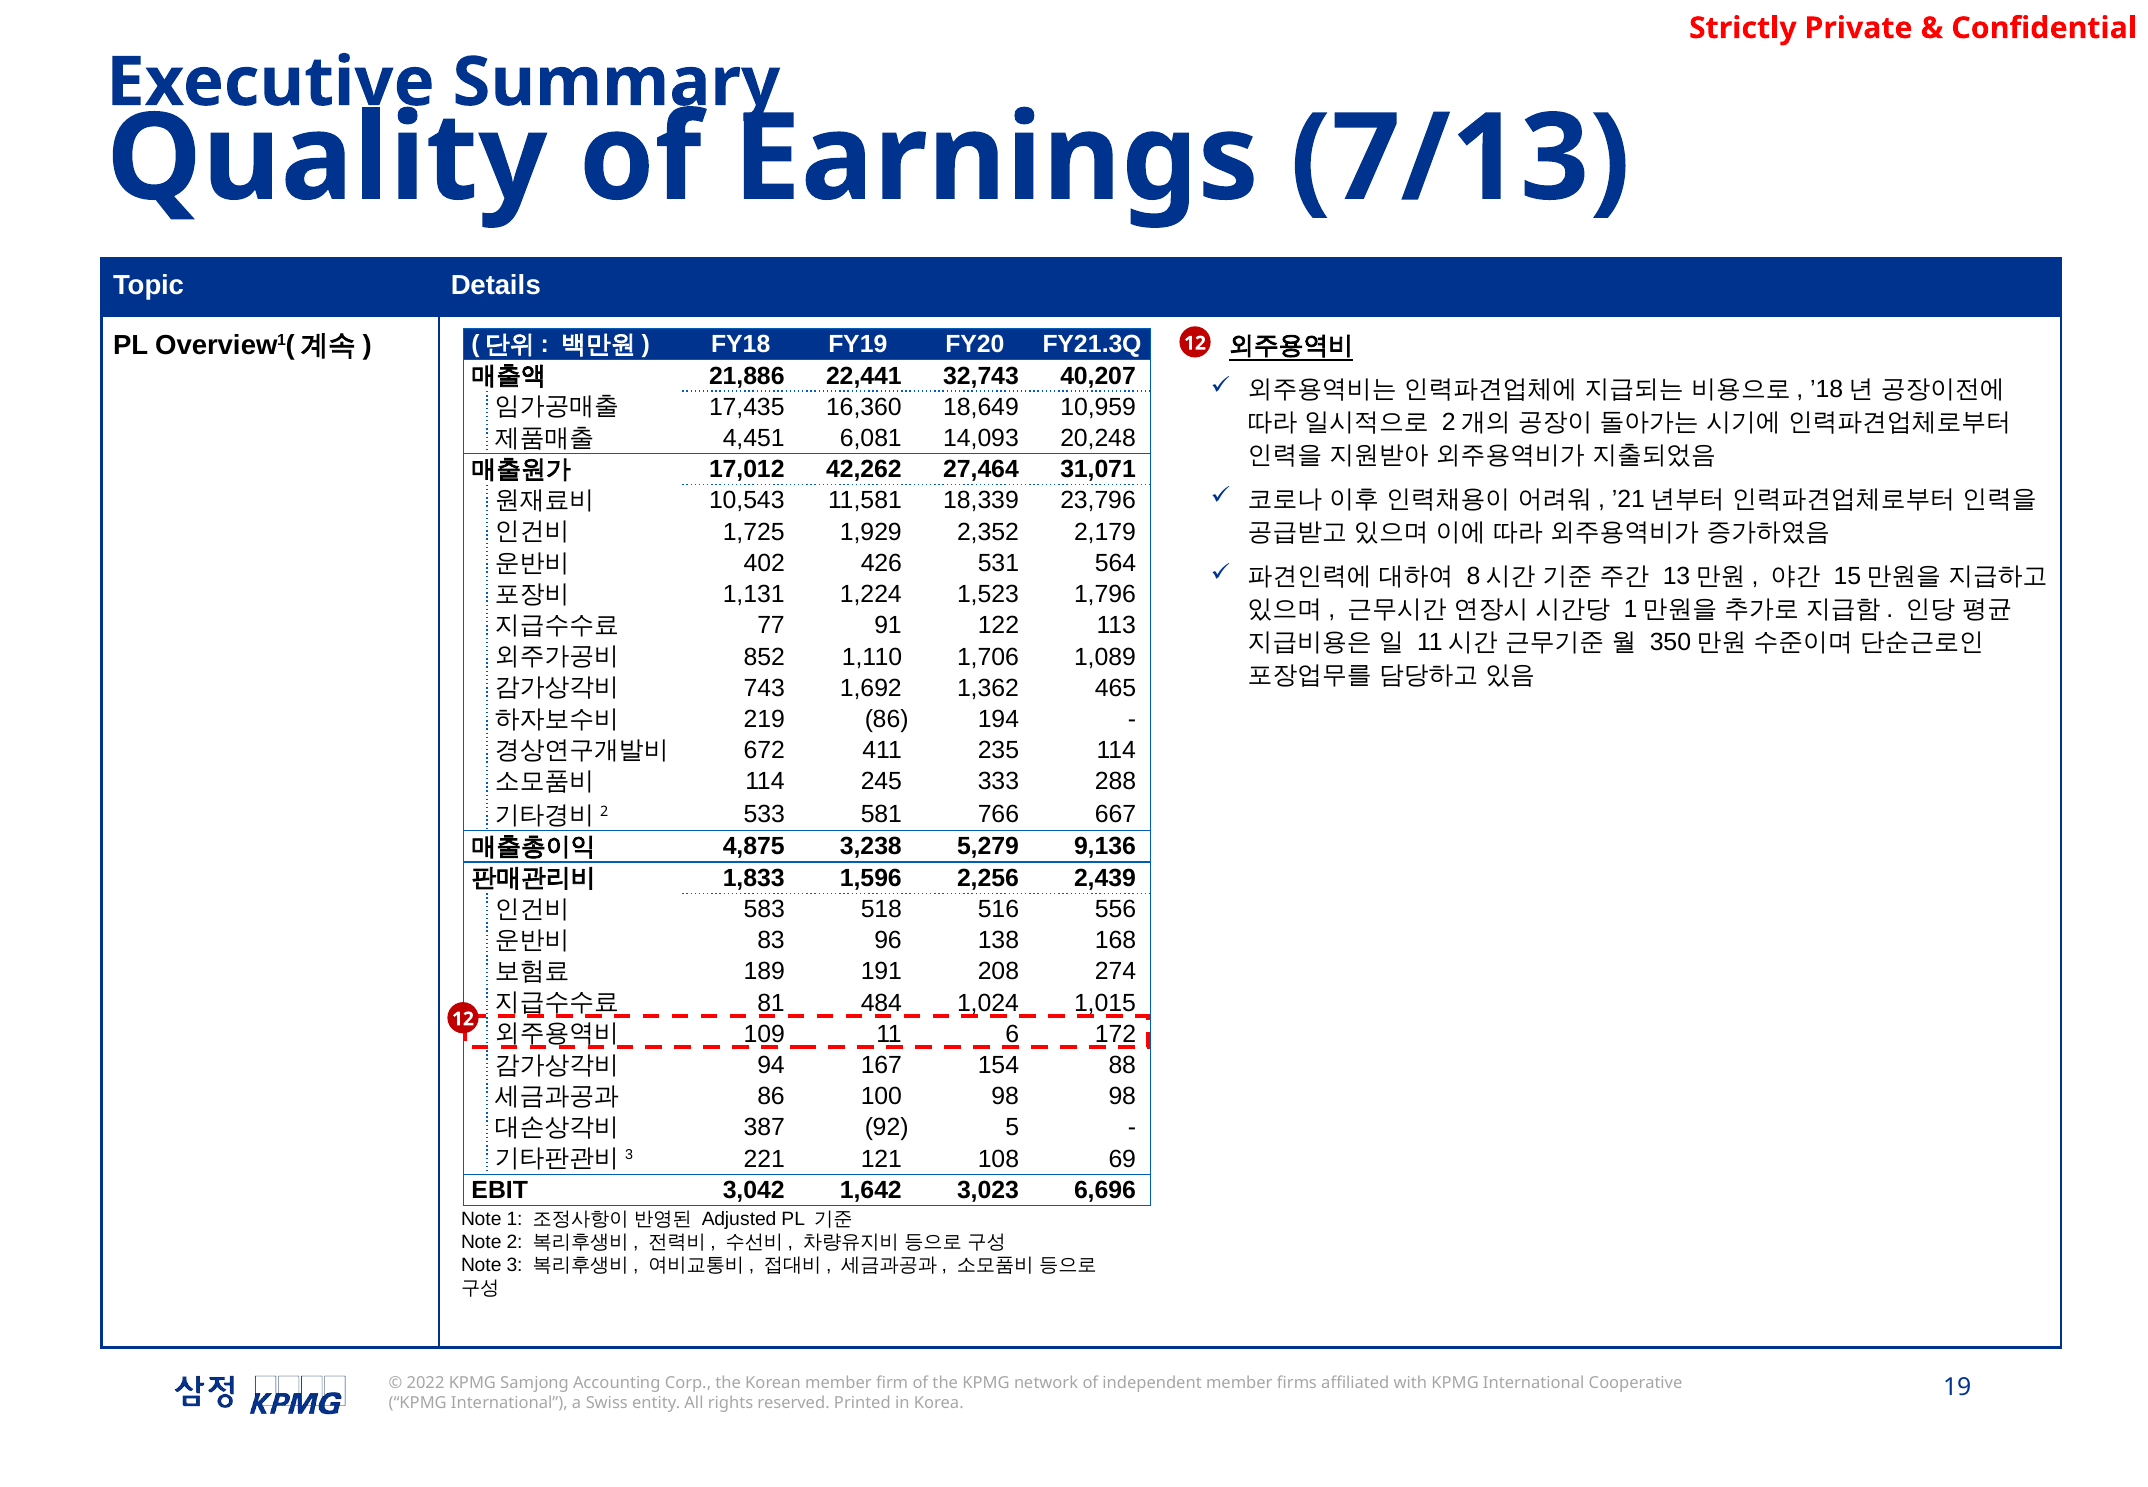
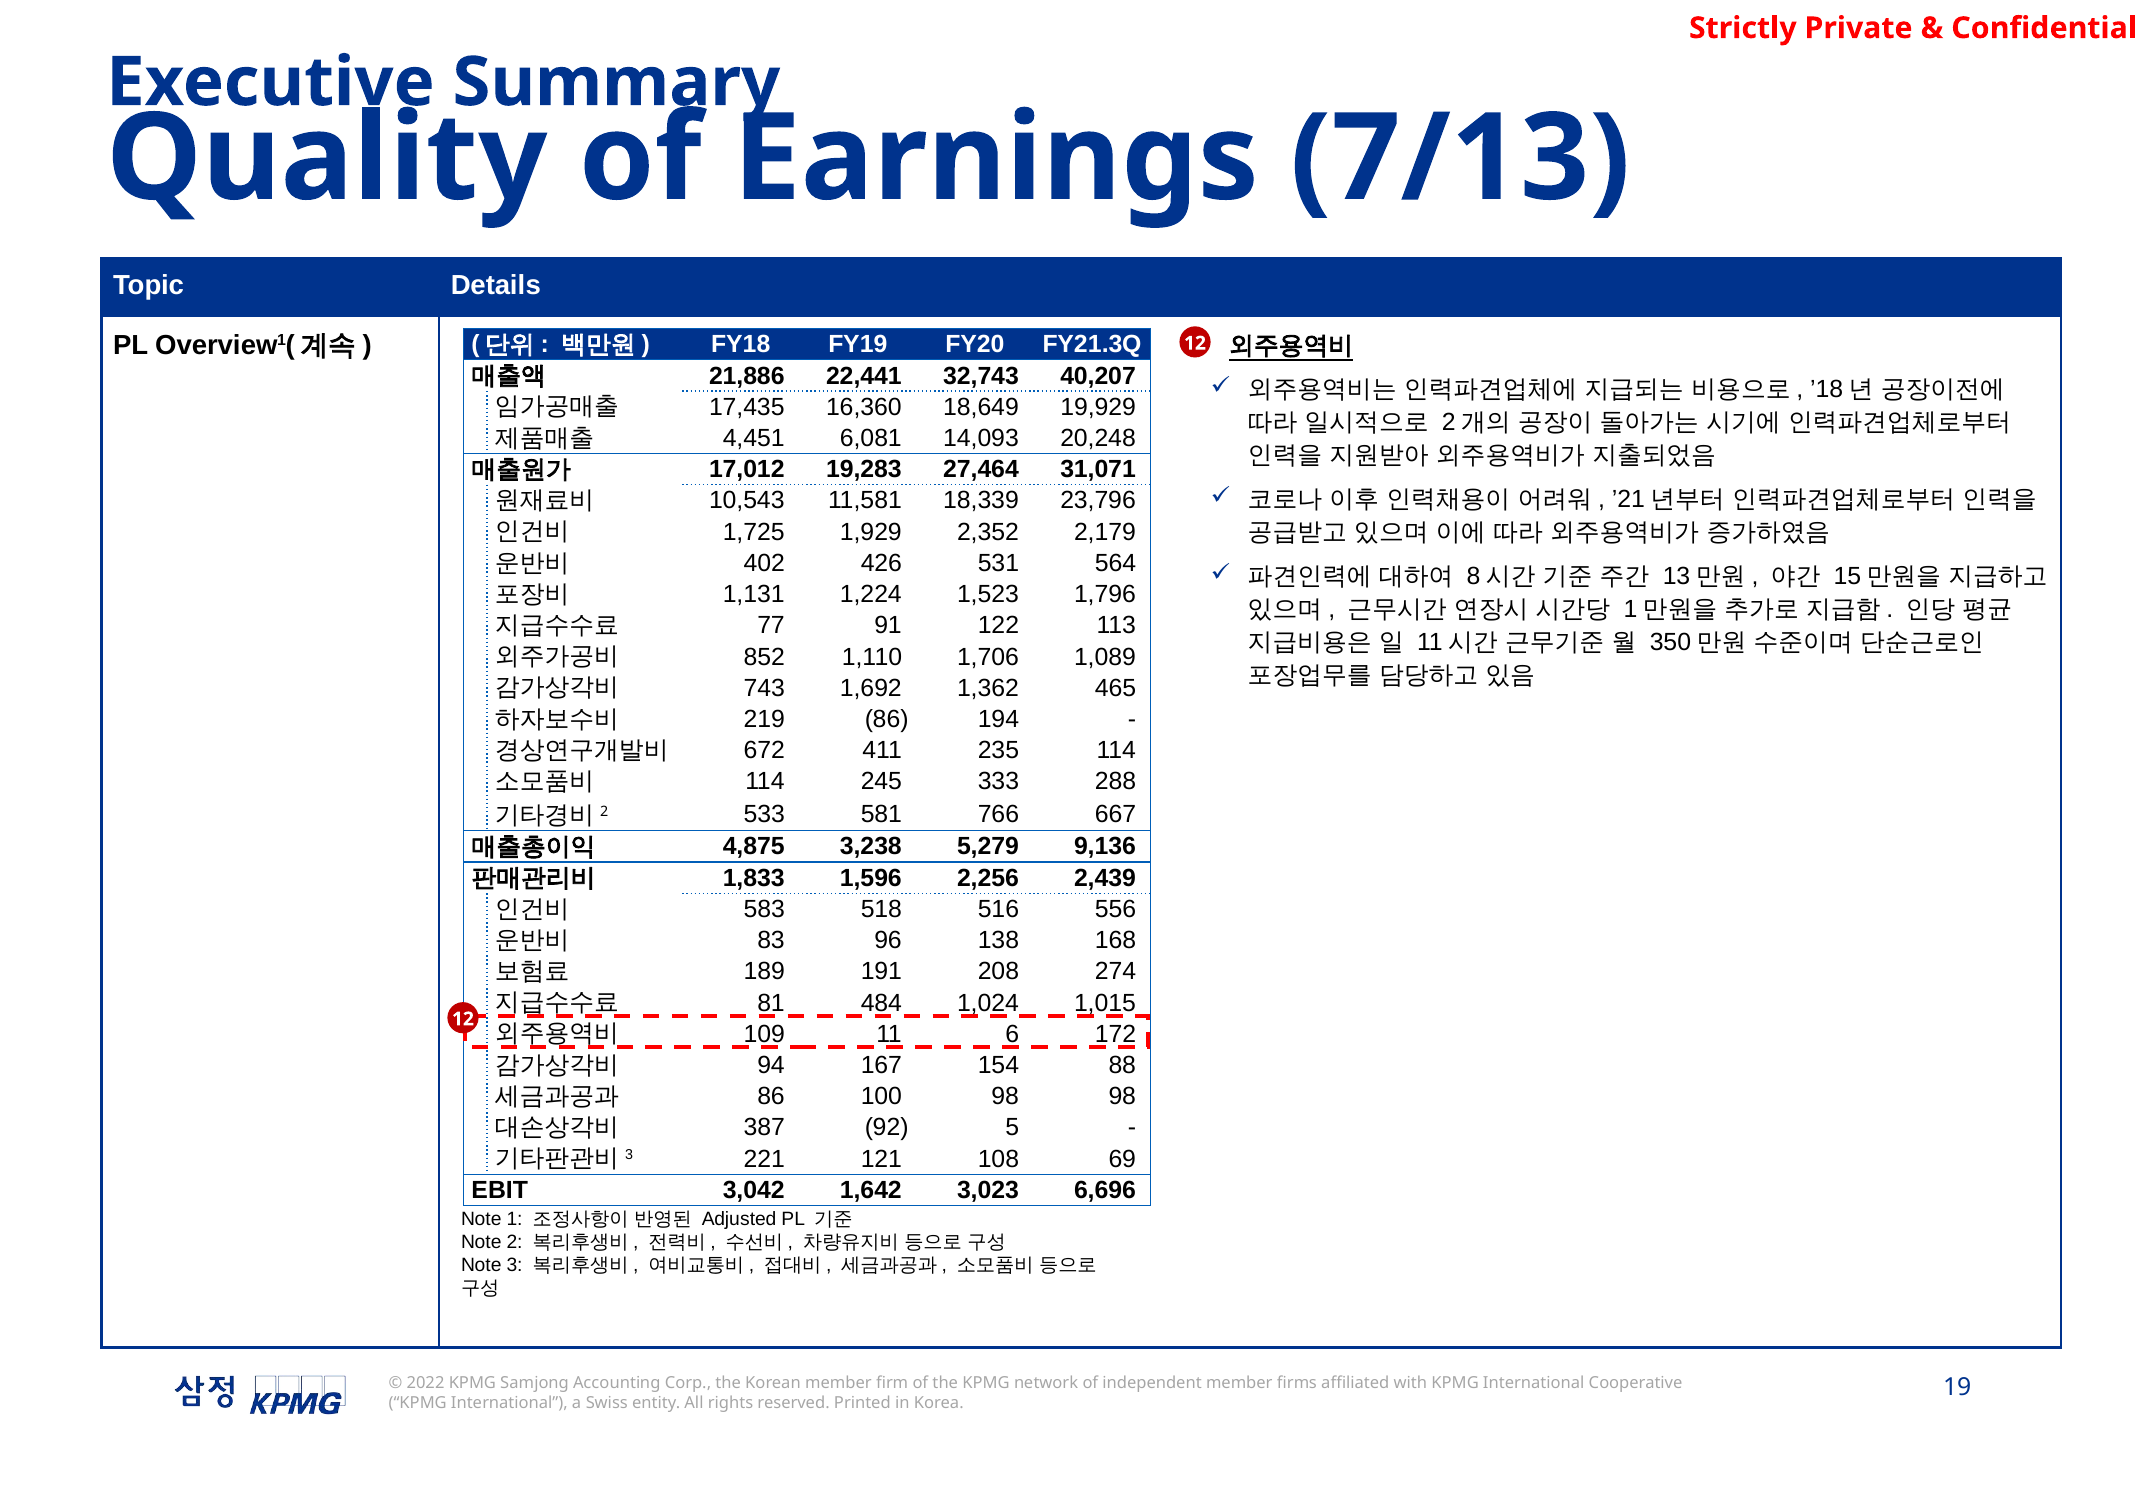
10,959: 10,959 -> 19,929
42,262: 42,262 -> 19,283
